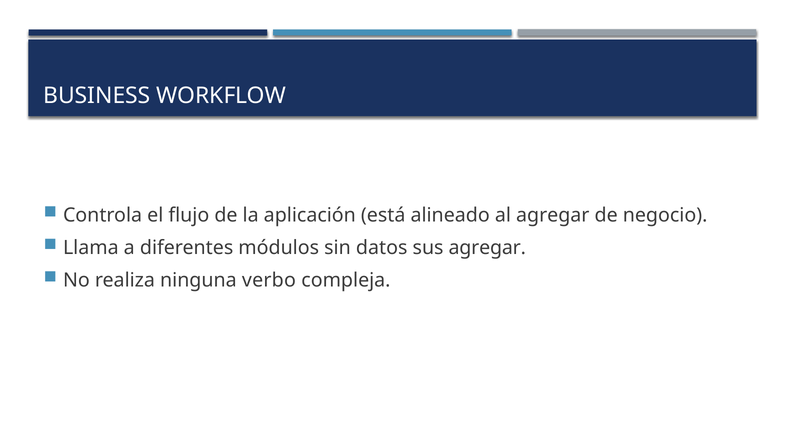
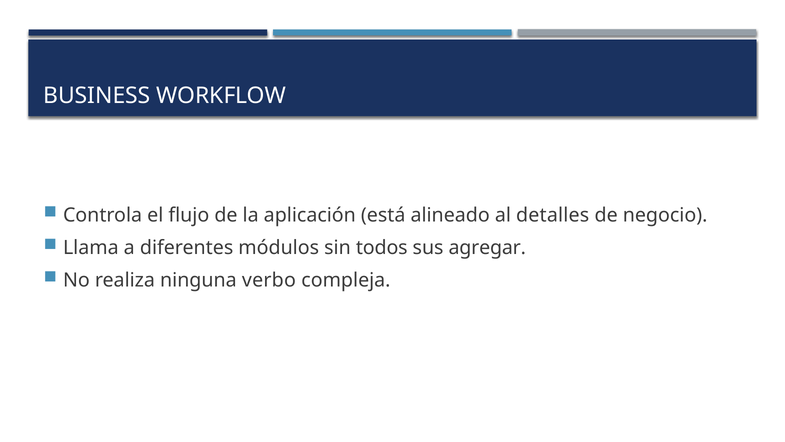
al agregar: agregar -> detalles
datos: datos -> todos
